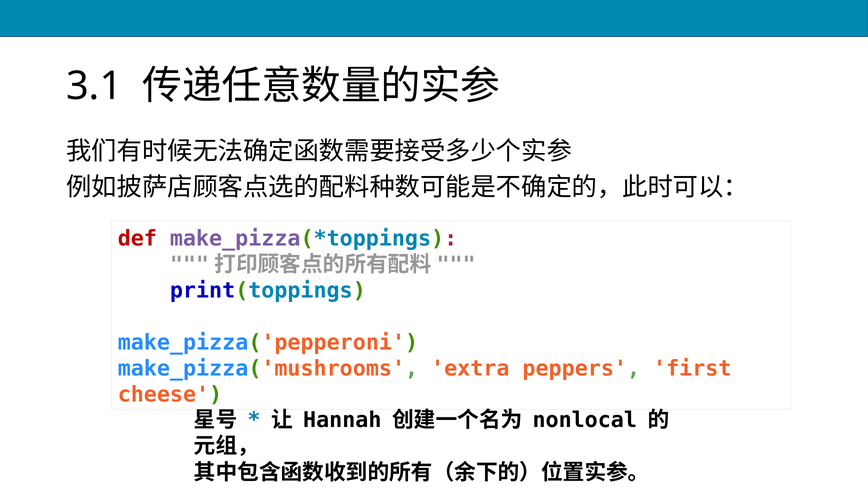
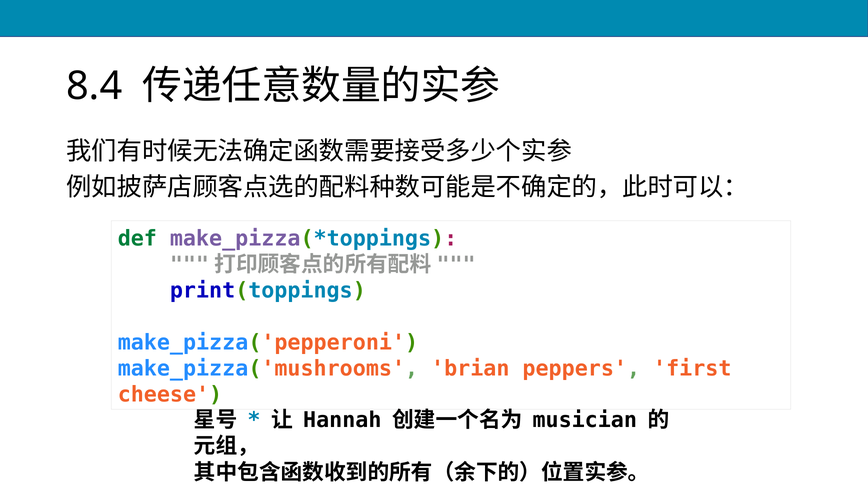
3.1: 3.1 -> 8.4
def colour: red -> green
extra: extra -> brian
nonlocal: nonlocal -> musician
